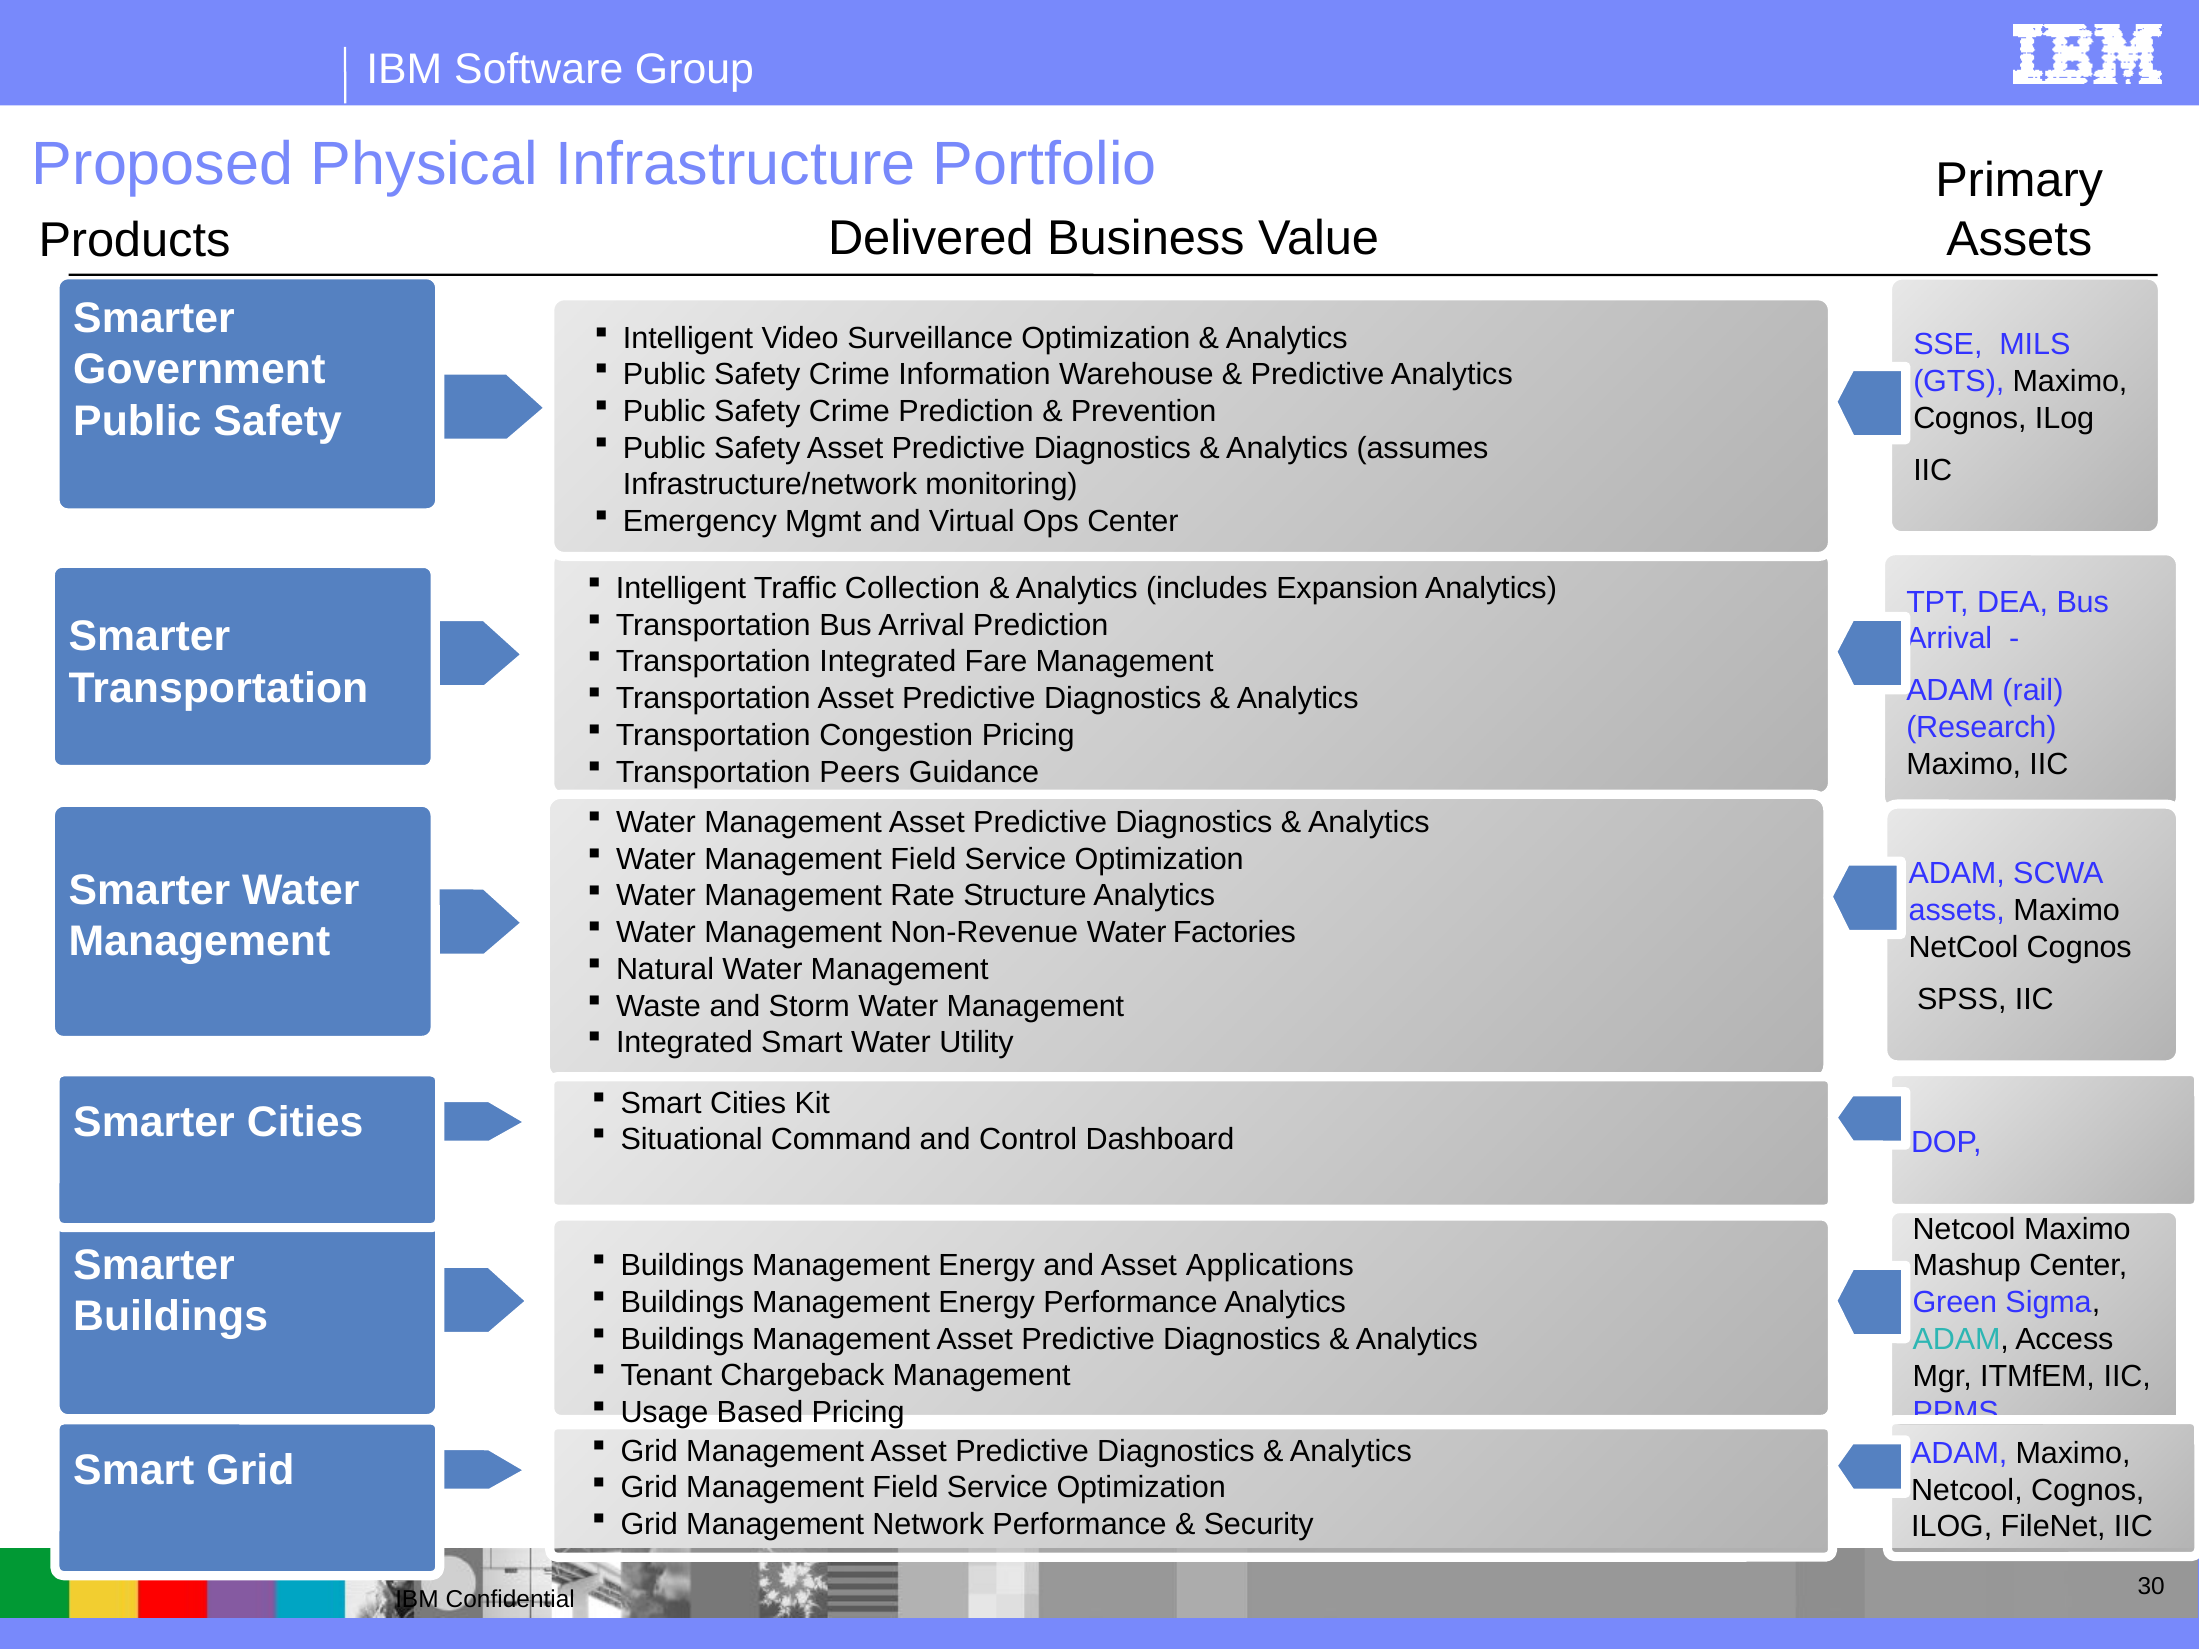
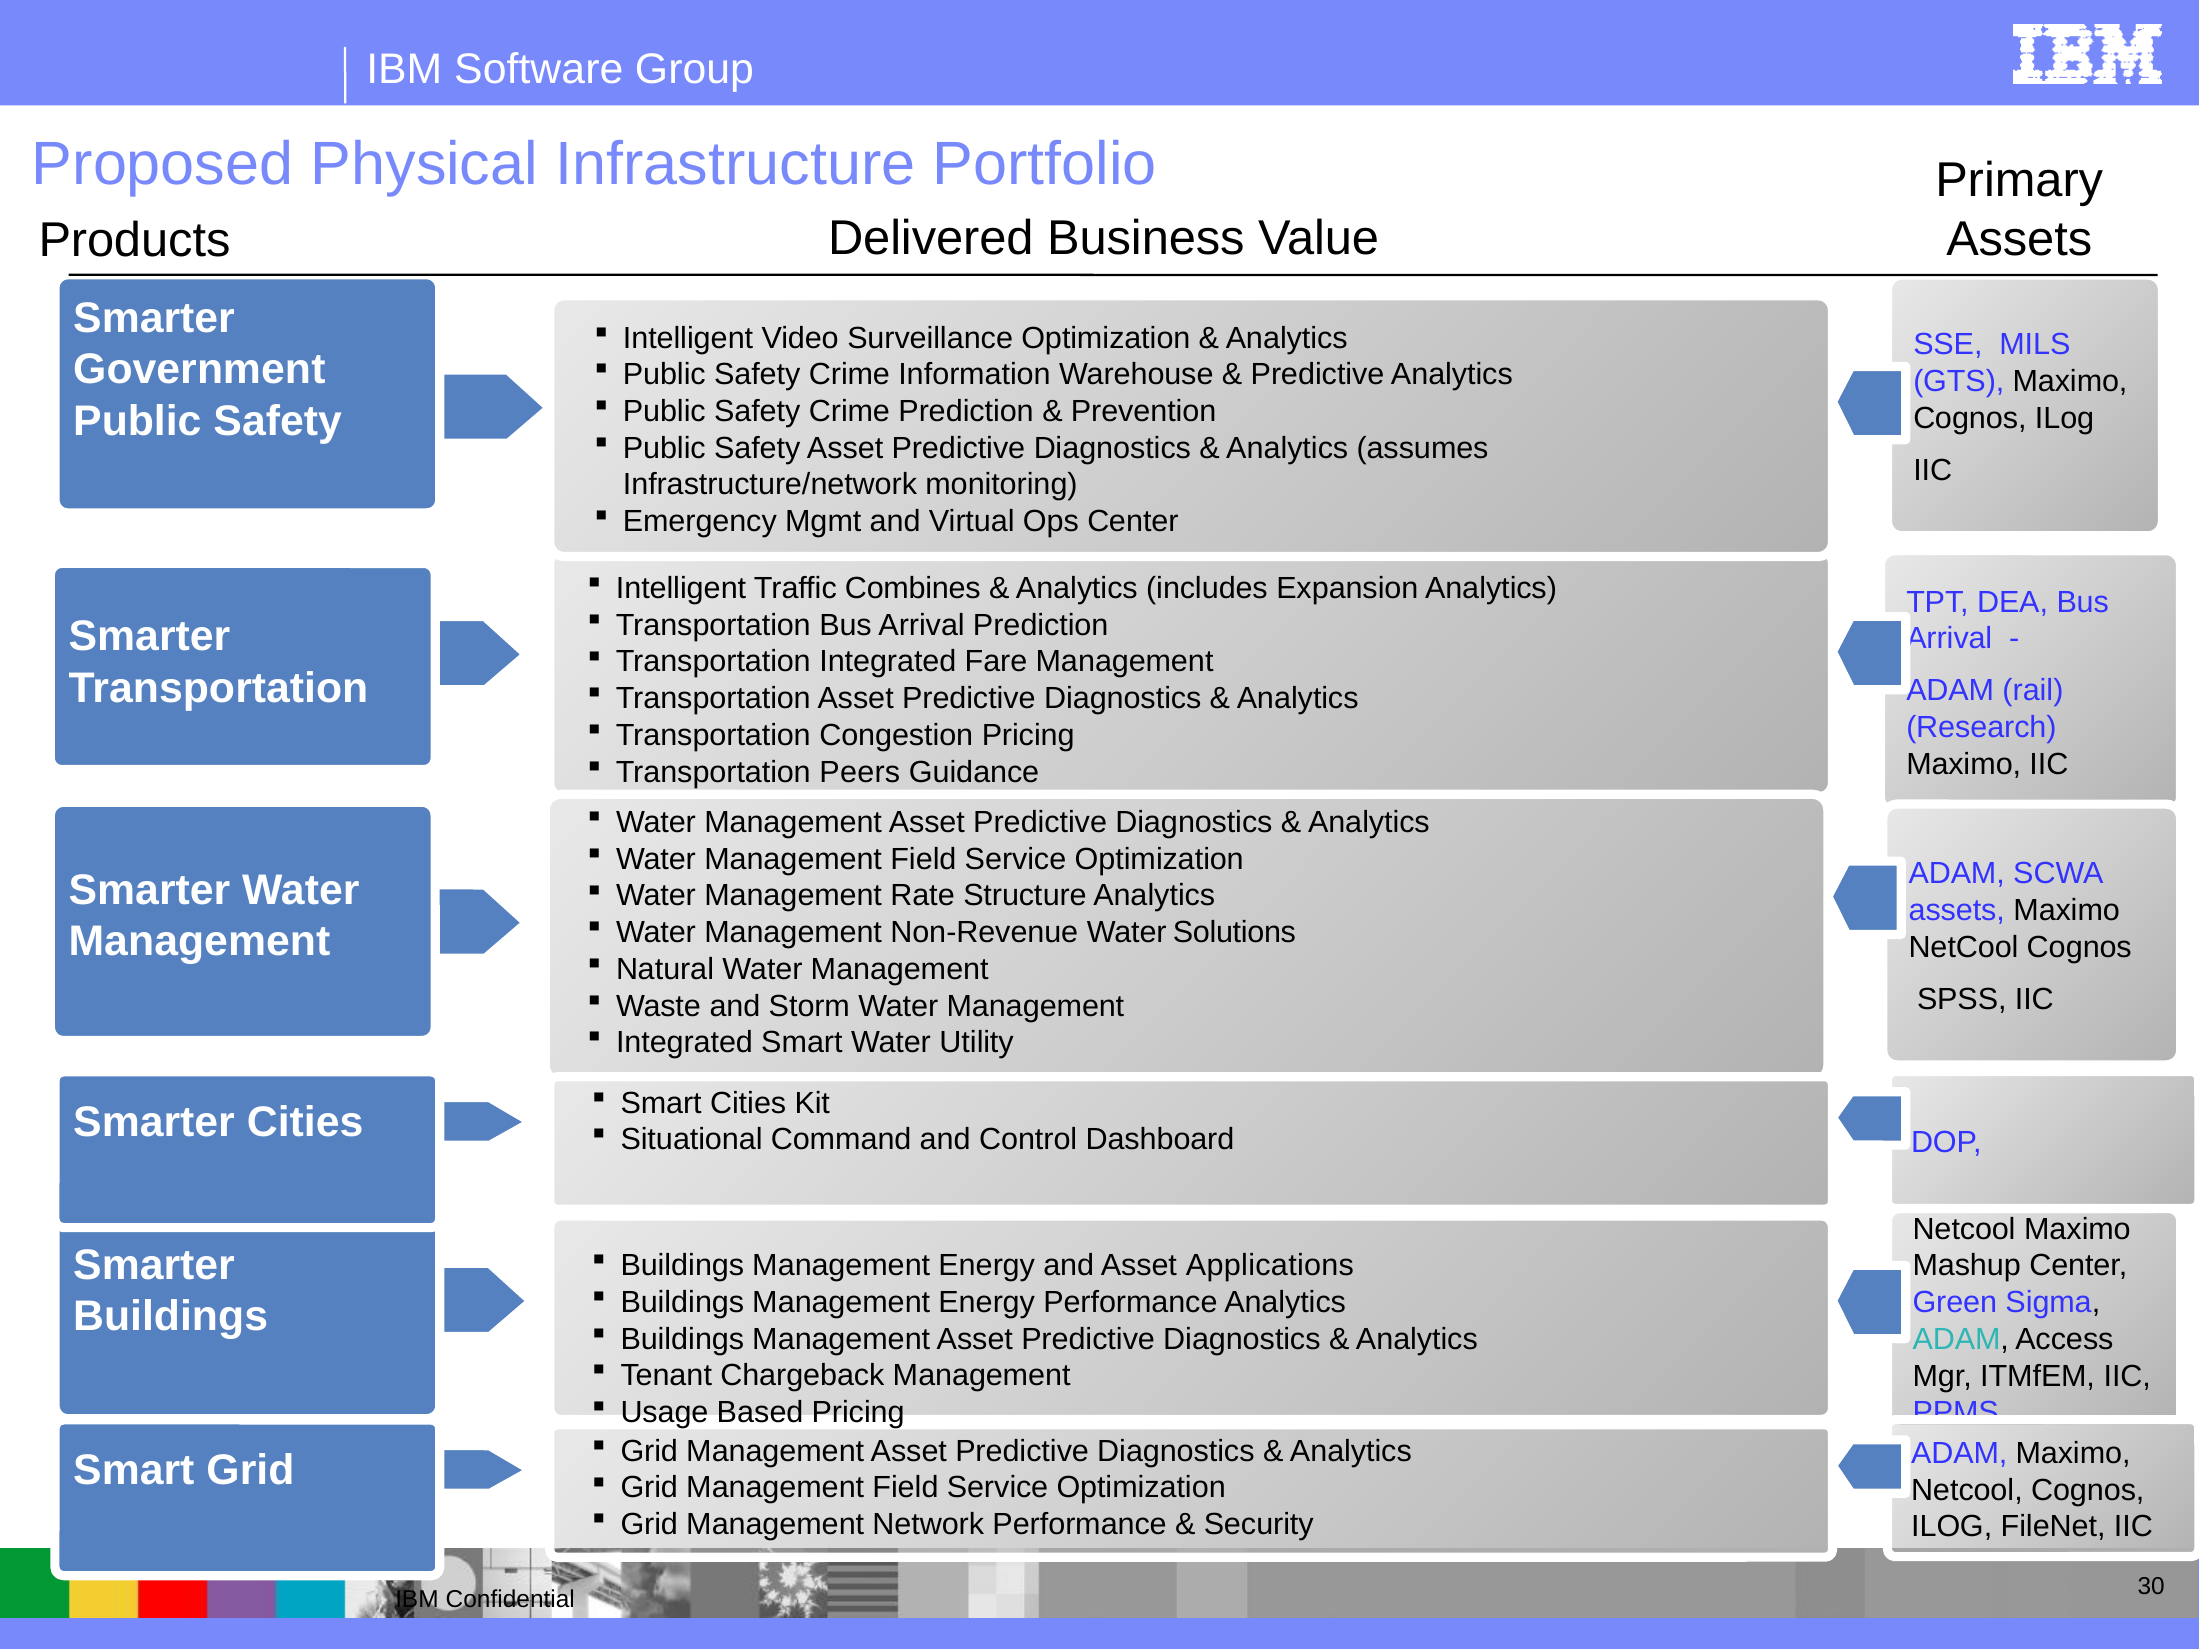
Collection: Collection -> Combines
Factories: Factories -> Solutions
